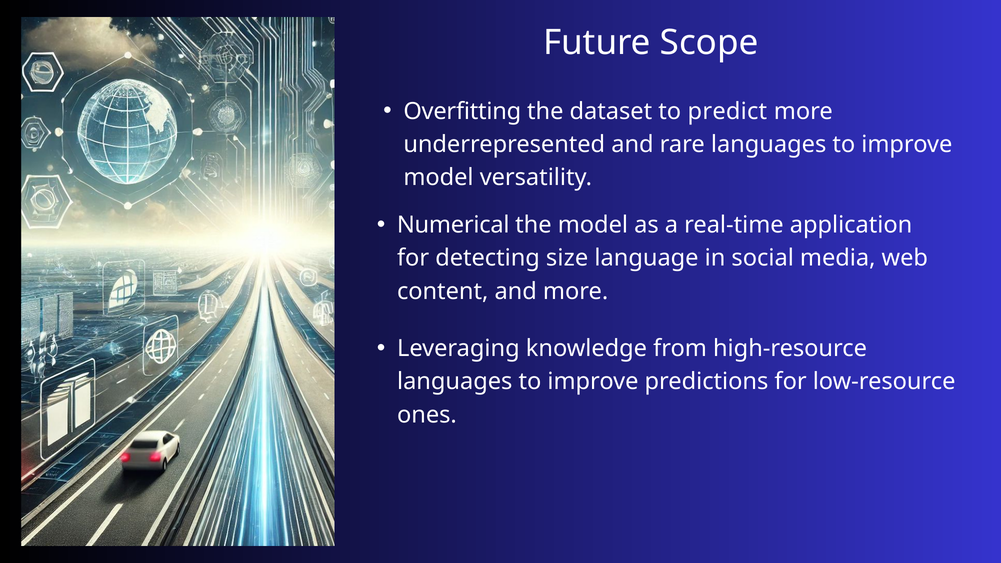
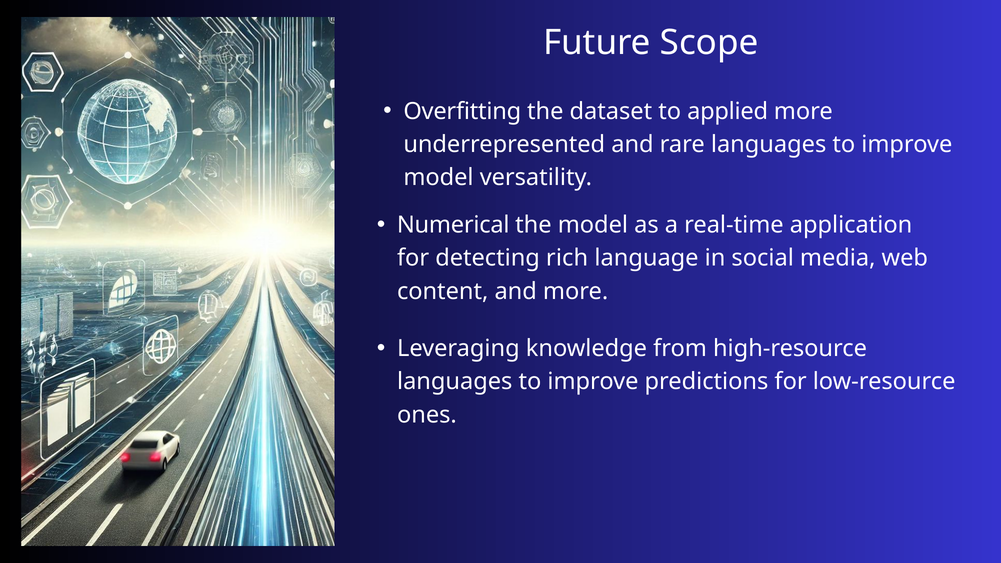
predict: predict -> applied
size: size -> rich
